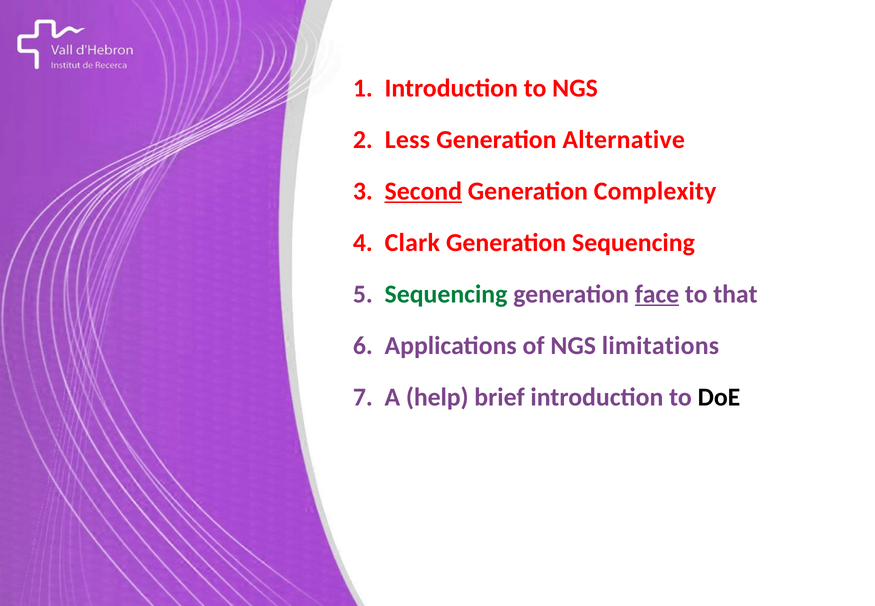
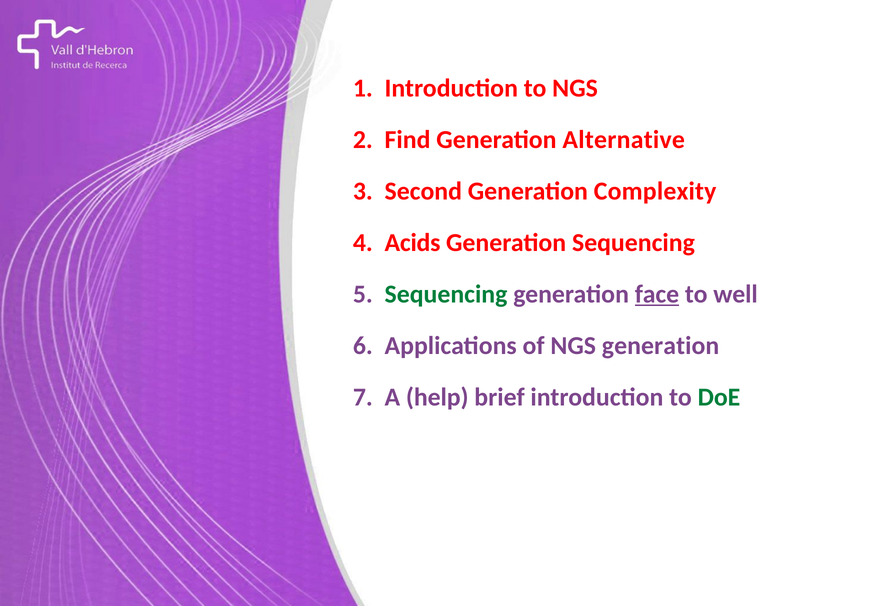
Less: Less -> Find
Second underline: present -> none
Clark: Clark -> Acids
that: that -> well
NGS limitations: limitations -> generation
DoE colour: black -> green
